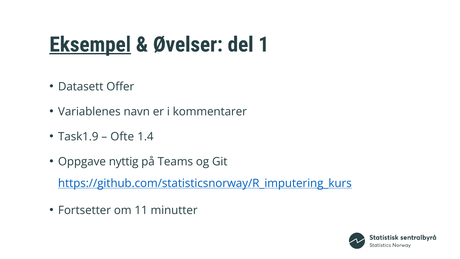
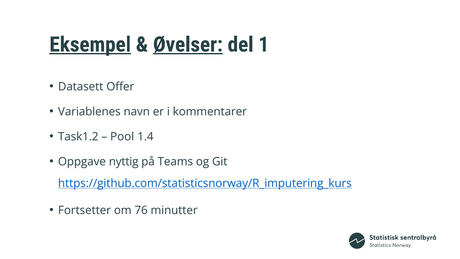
Øvelser underline: none -> present
Task1.9: Task1.9 -> Task1.2
Ofte: Ofte -> Pool
11: 11 -> 76
